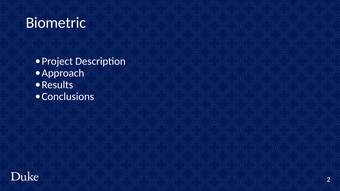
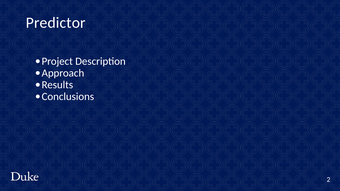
Biometric: Biometric -> Predictor
